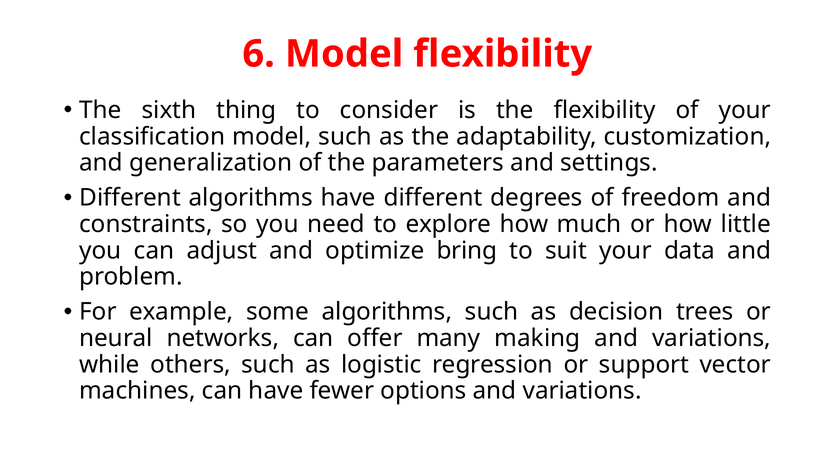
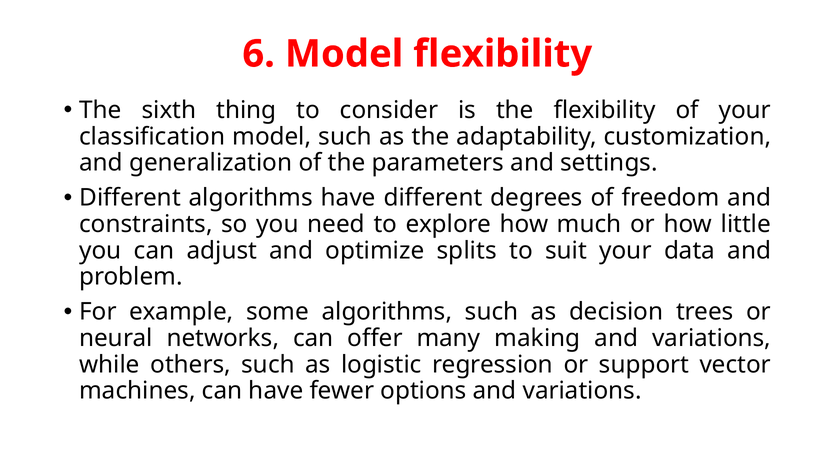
bring: bring -> splits
